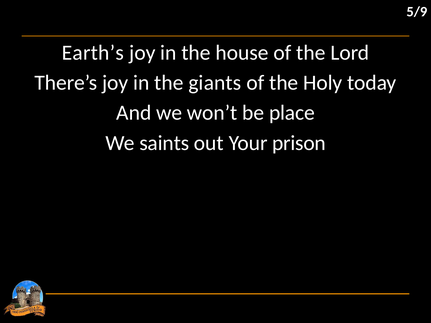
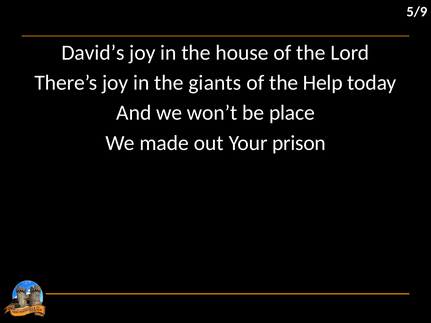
Earth’s: Earth’s -> David’s
Holy: Holy -> Help
saints: saints -> made
